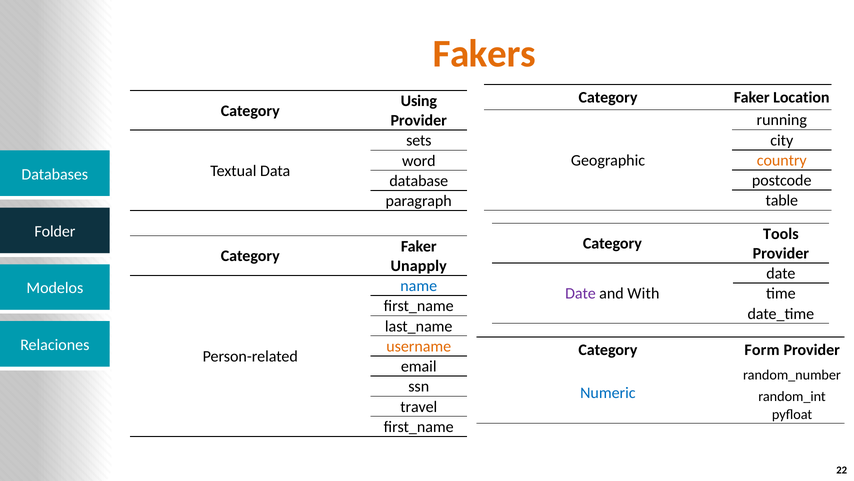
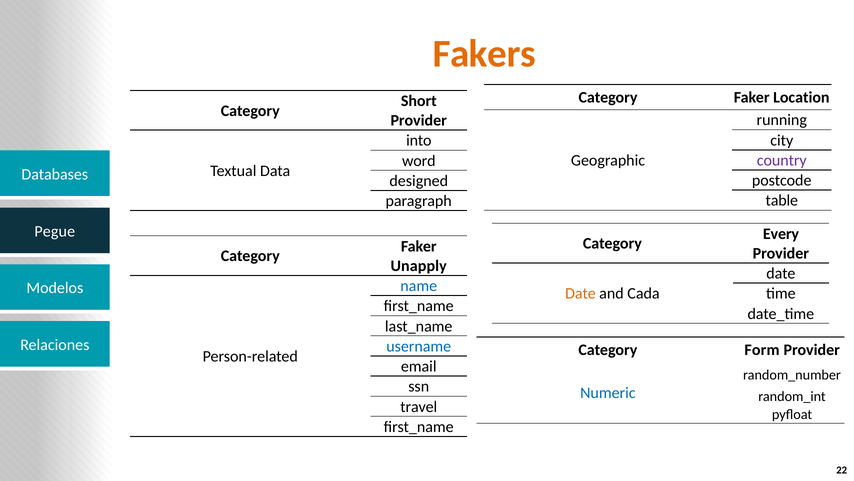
Using: Using -> Short
sets: sets -> into
country colour: orange -> purple
database: database -> designed
Folder: Folder -> Pegue
Tools: Tools -> Every
Date at (580, 293) colour: purple -> orange
With: With -> Cada
username colour: orange -> blue
